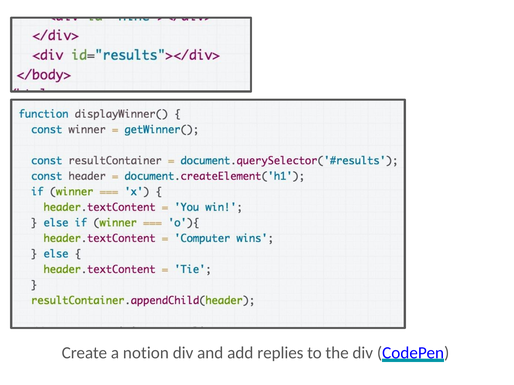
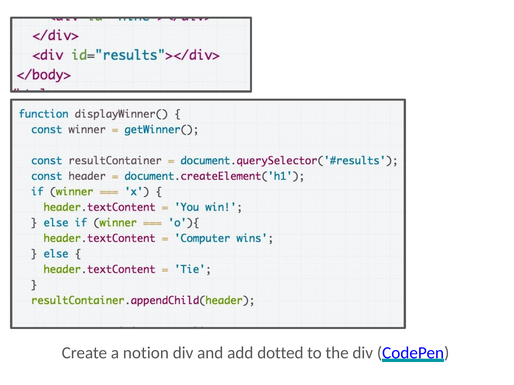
replies: replies -> dotted
